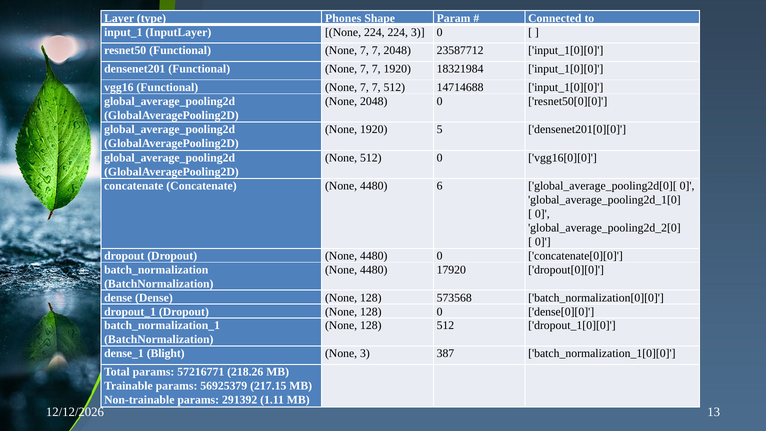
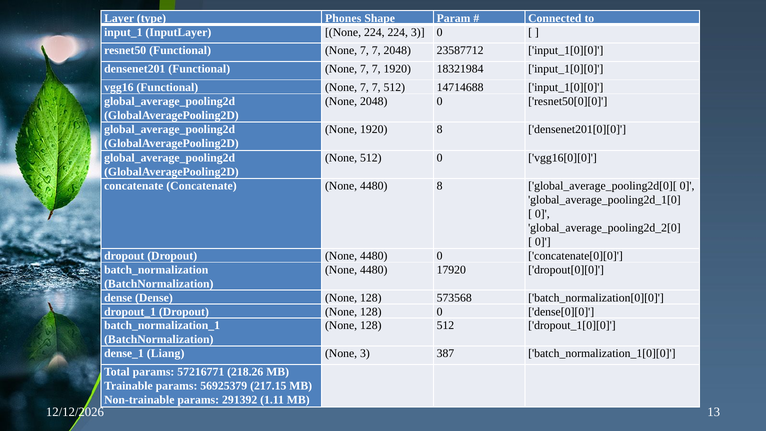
1920 5: 5 -> 8
4480 6: 6 -> 8
Blight: Blight -> Liang
